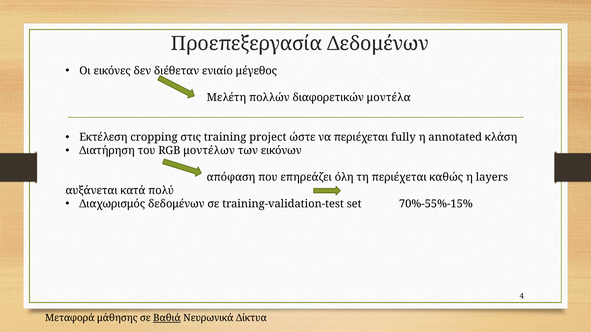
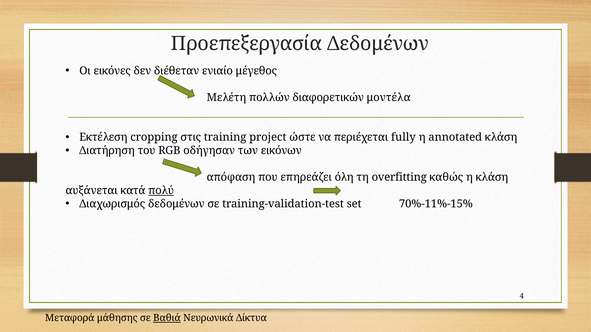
μοντέλων: μοντέλων -> οδήγησαν
τη περιέχεται: περιέχεται -> overfitting
η layers: layers -> κλάση
πολύ underline: none -> present
70%-55%-15%: 70%-55%-15% -> 70%-11%-15%
